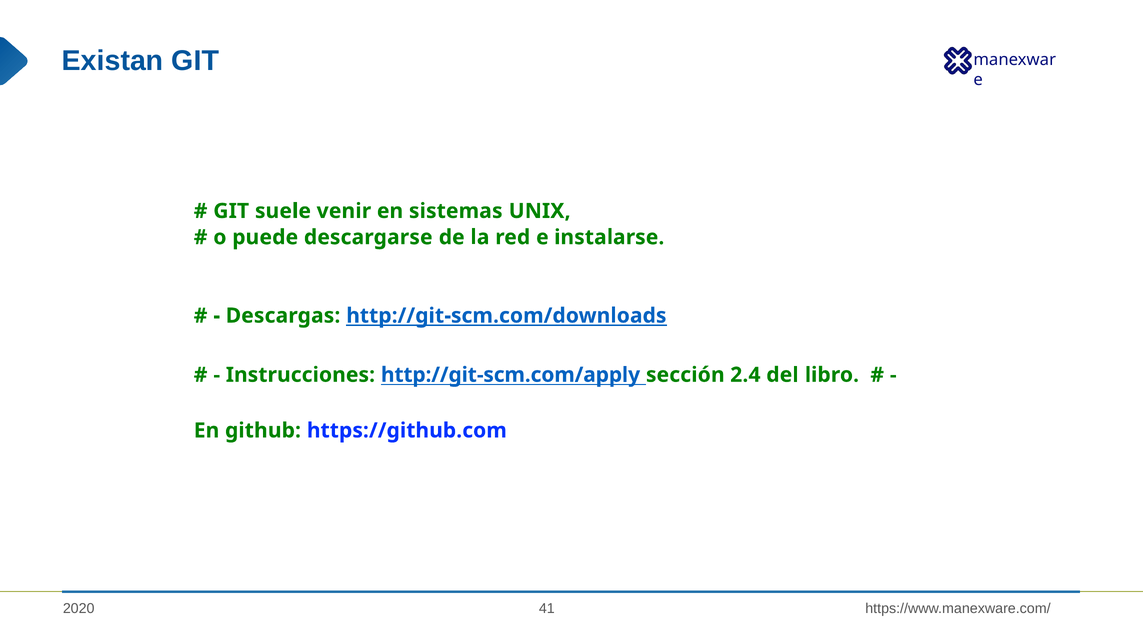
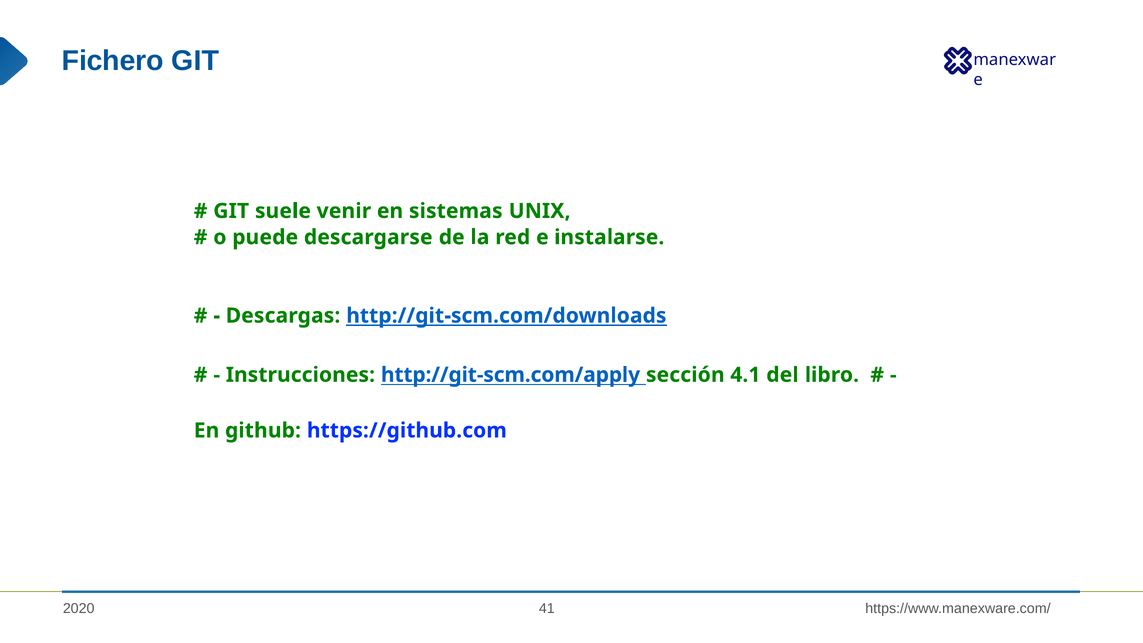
Existan: Existan -> Fichero
2.4: 2.4 -> 4.1
